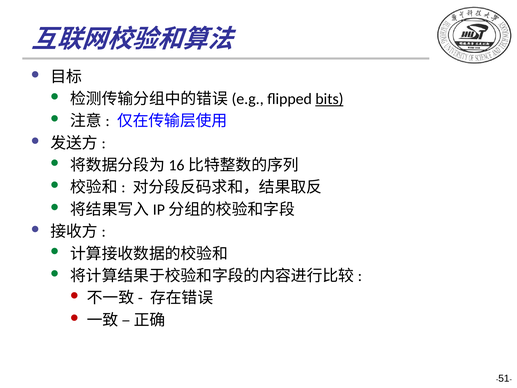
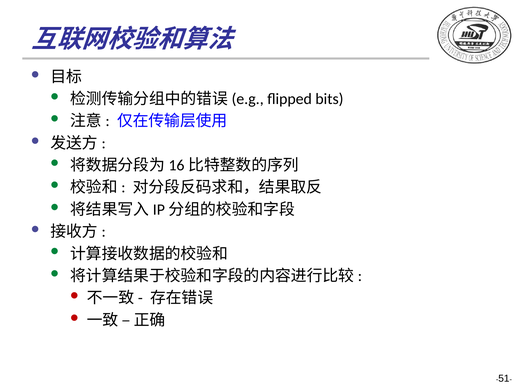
bits underline: present -> none
